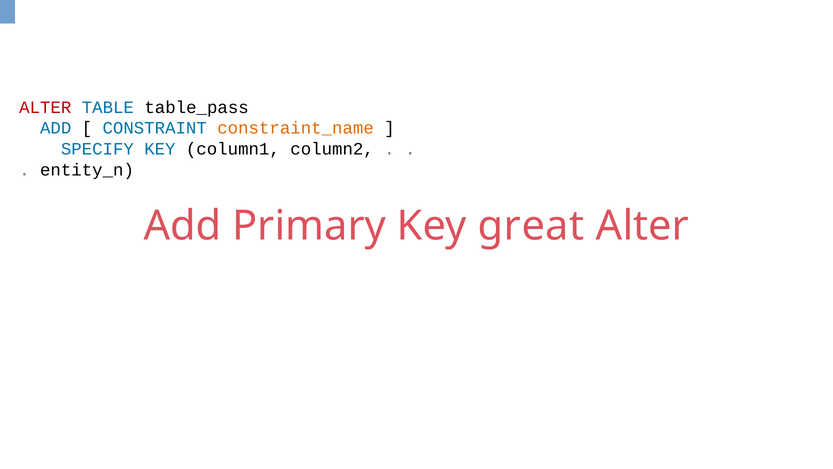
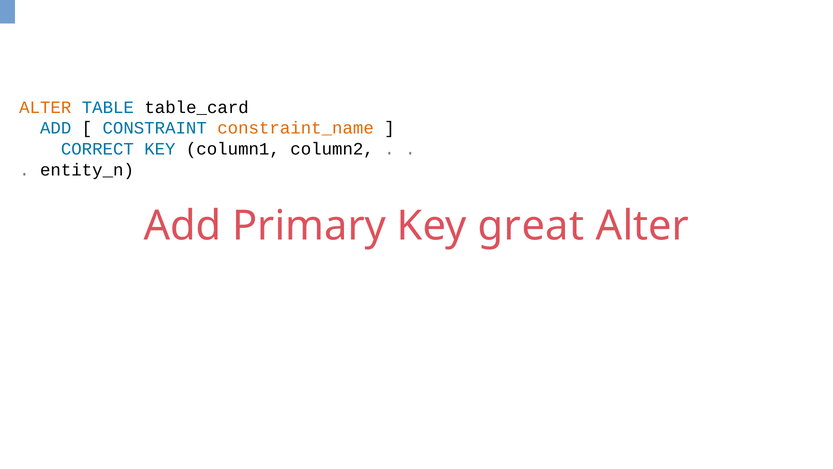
ALTER at (45, 107) colour: red -> orange
table_pass: table_pass -> table_card
SPECIFY: SPECIFY -> CORRECT
